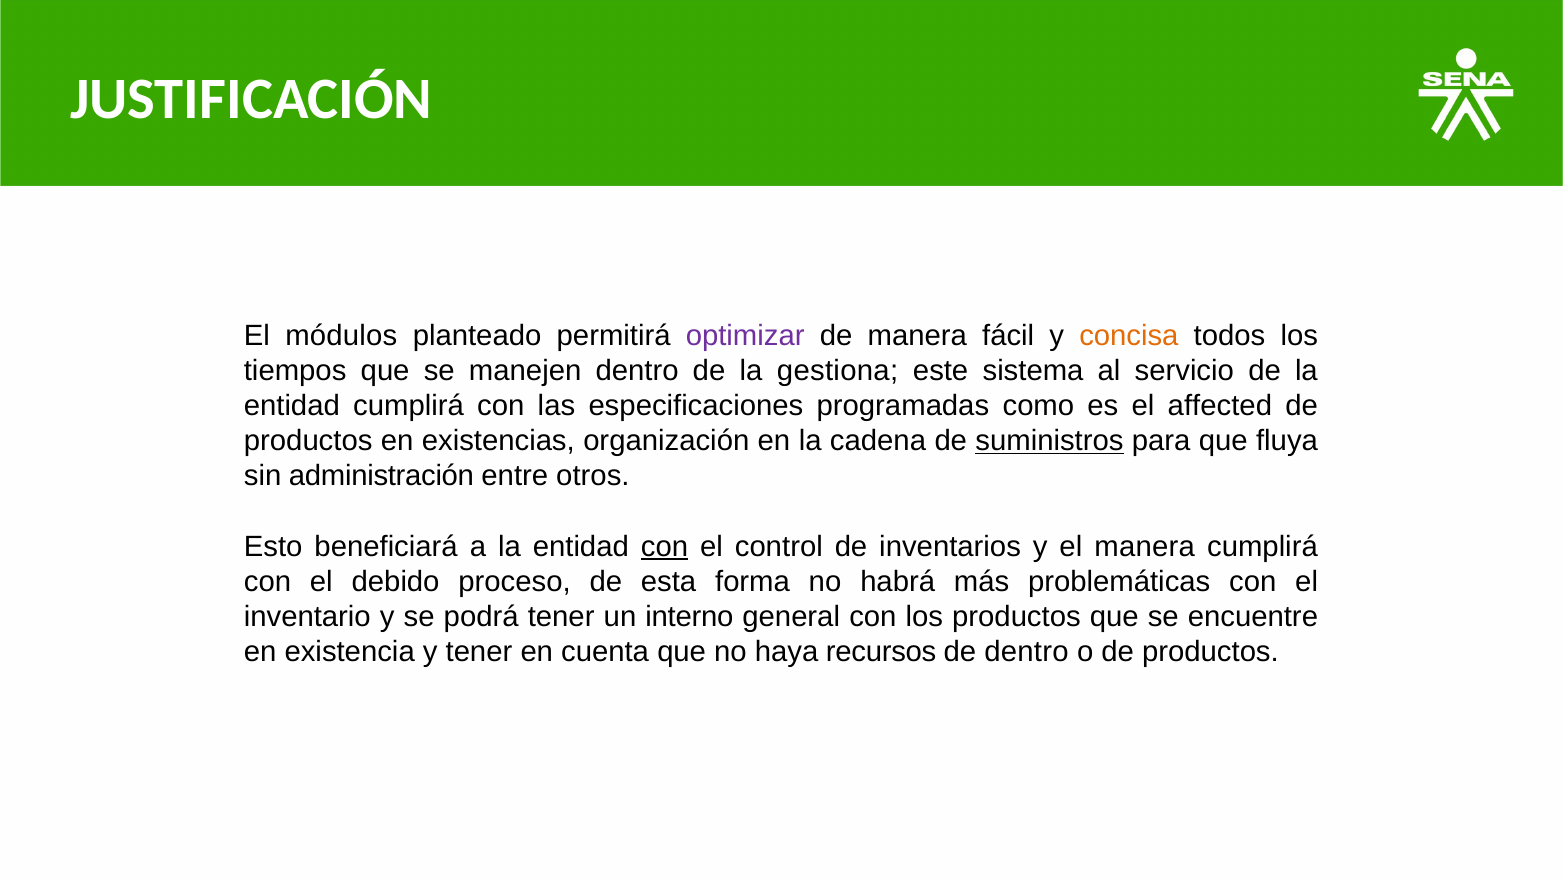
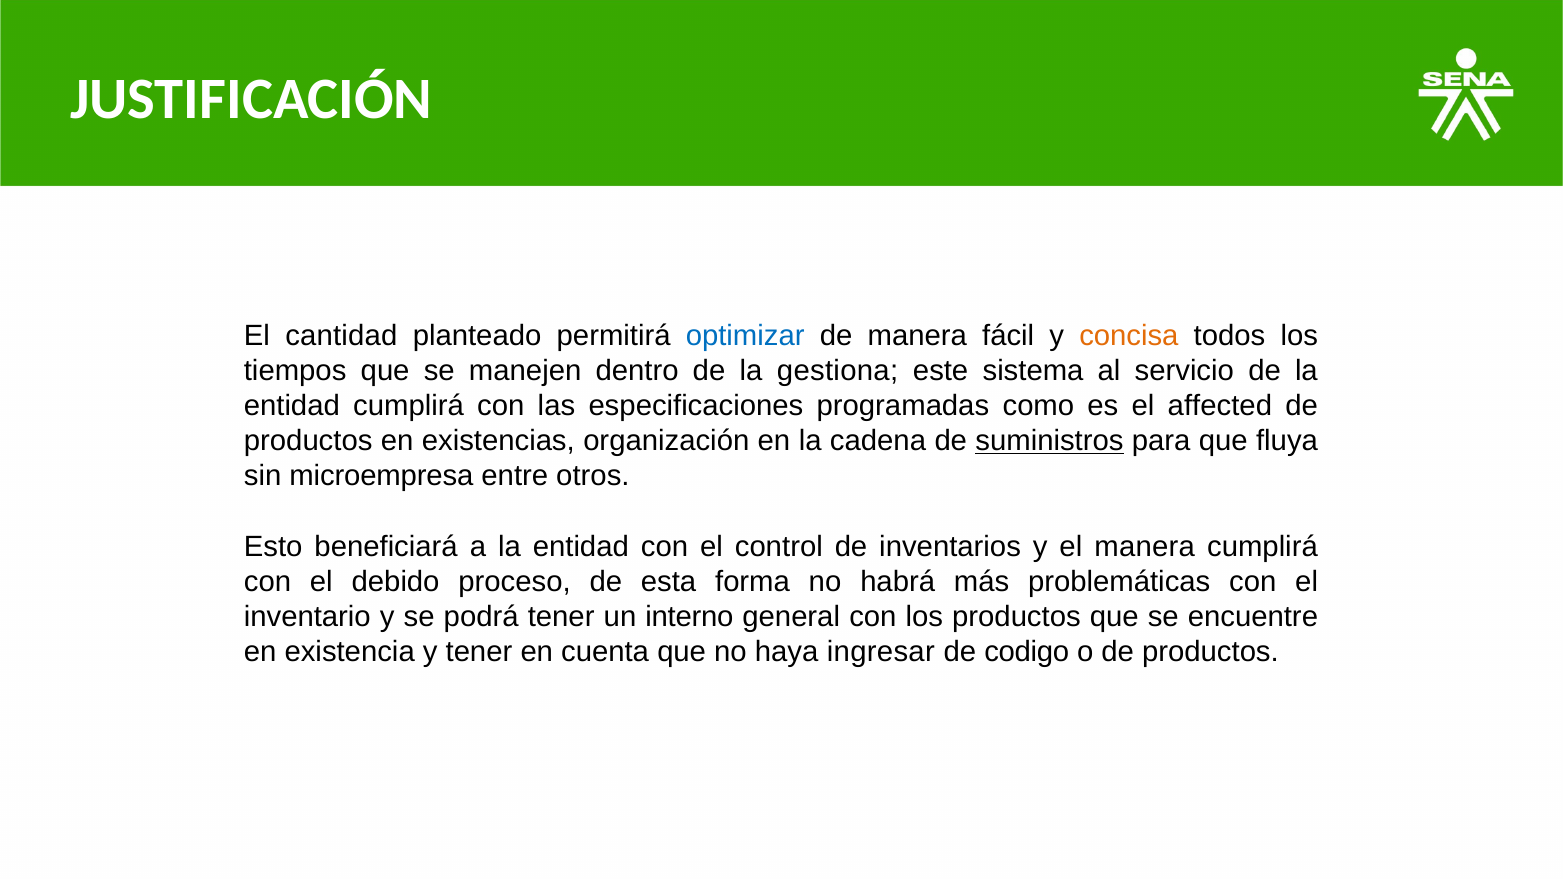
módulos: módulos -> cantidad
optimizar colour: purple -> blue
administración: administración -> microempresa
con at (665, 547) underline: present -> none
recursos: recursos -> ingresar
de dentro: dentro -> codigo
